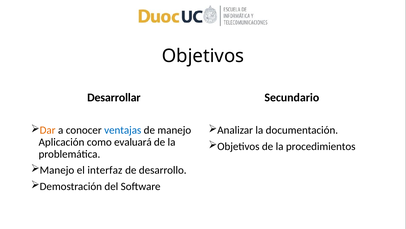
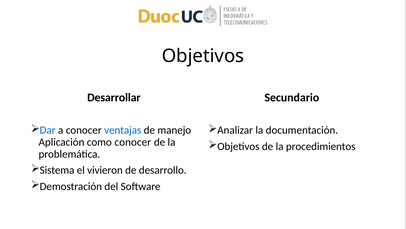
Dar colour: orange -> blue
como evaluará: evaluará -> conocer
Manejo at (57, 170): Manejo -> Sistema
interfaz: interfaz -> vivieron
